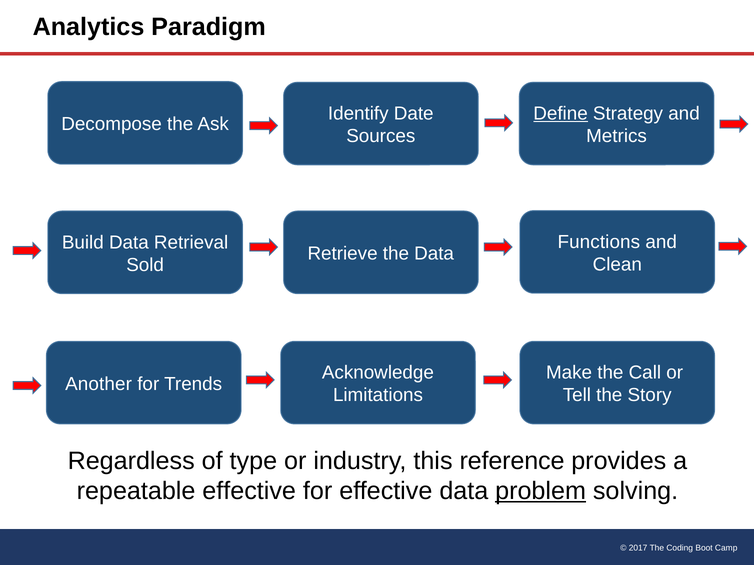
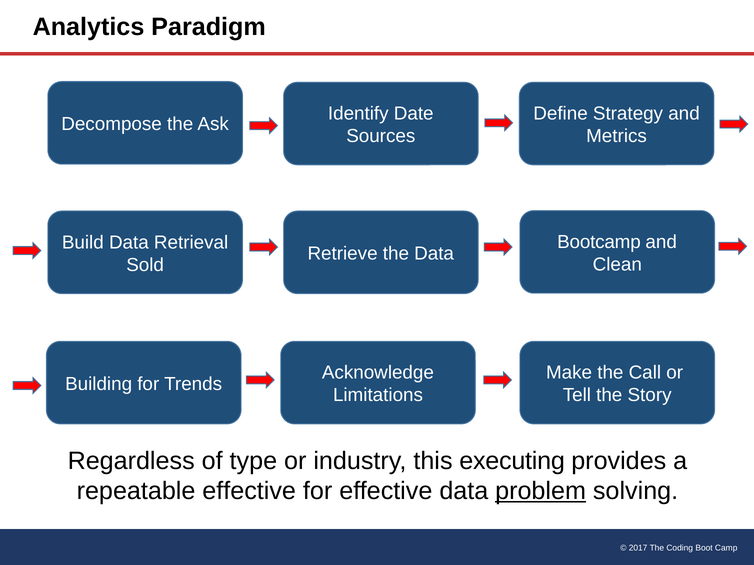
Define underline: present -> none
Functions: Functions -> Bootcamp
Another: Another -> Building
reference: reference -> executing
